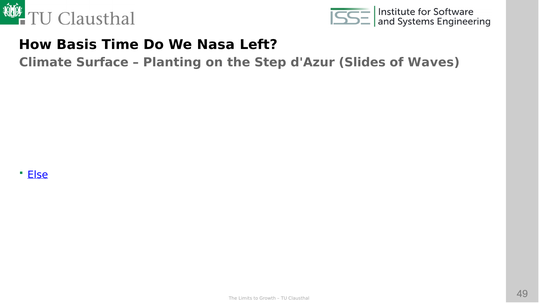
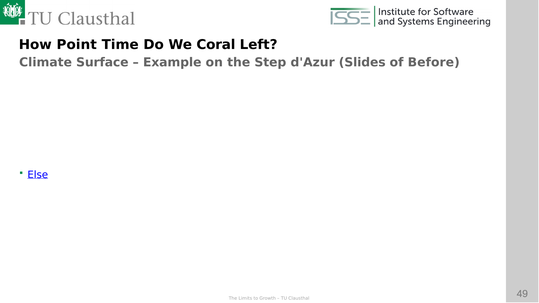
Basis: Basis -> Point
Nasa: Nasa -> Coral
Planting: Planting -> Example
Waves: Waves -> Before
